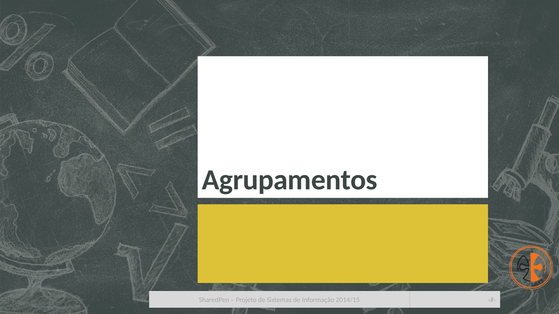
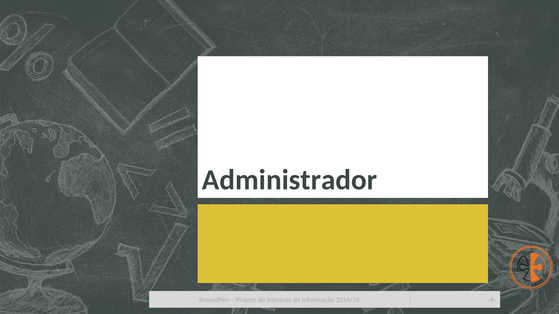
Agrupamentos: Agrupamentos -> Administrador
